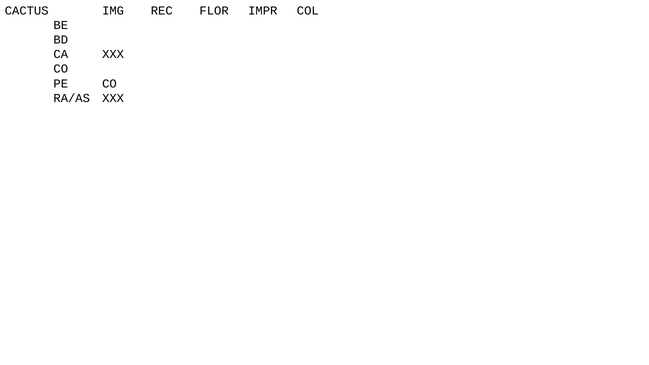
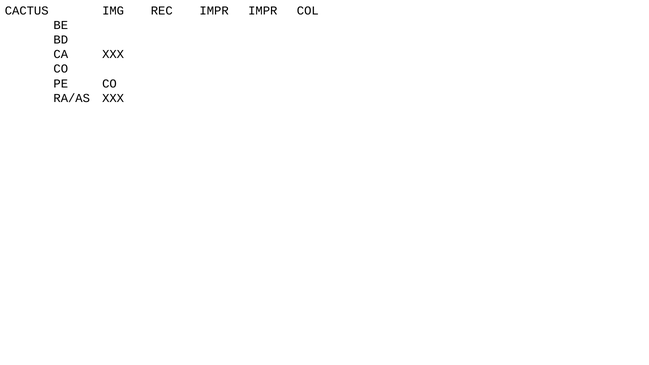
REC FLOR: FLOR -> IMPR
